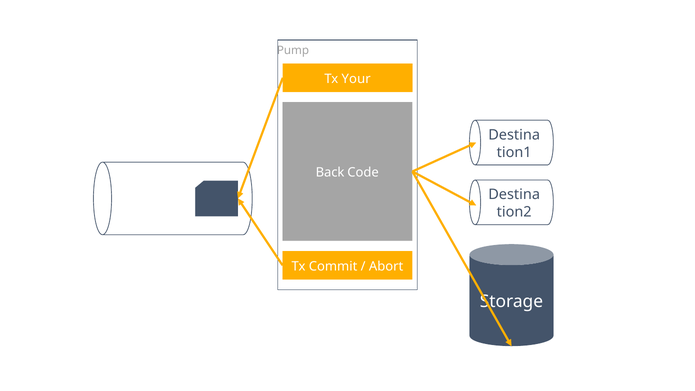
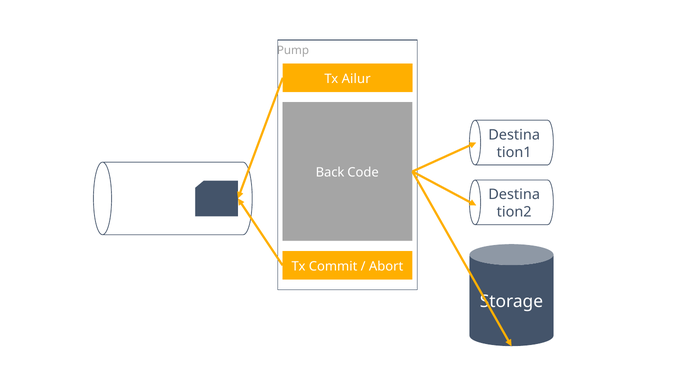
Your: Your -> Ailur
